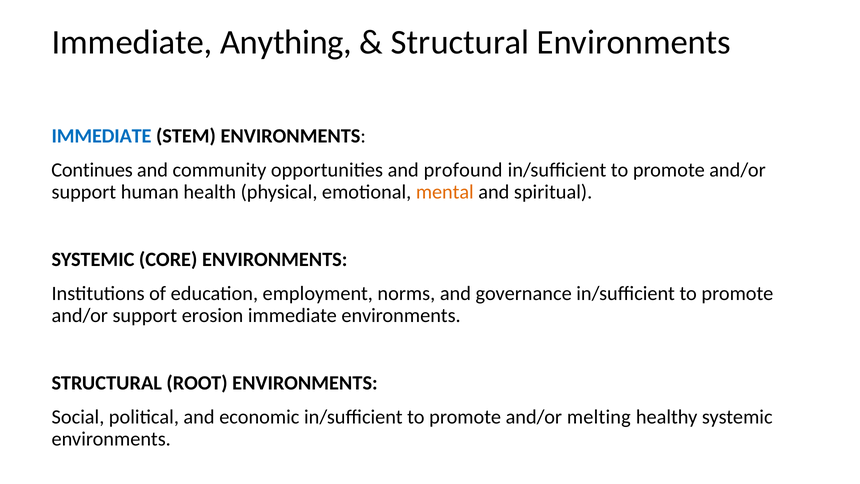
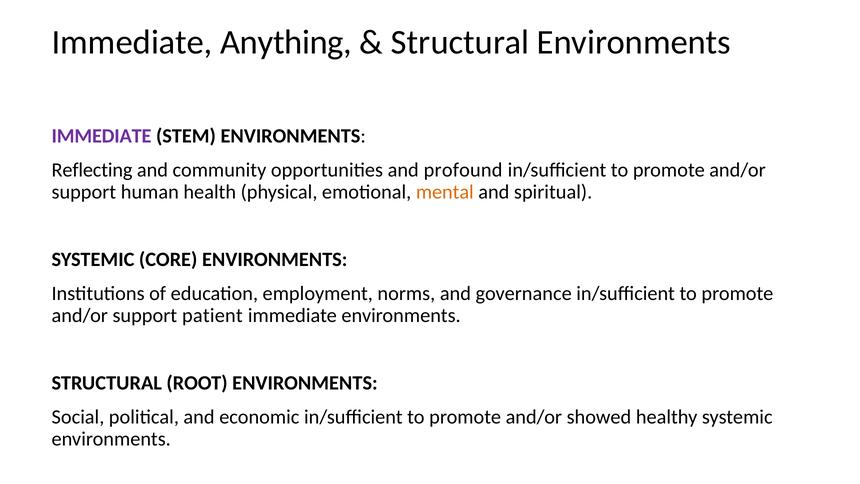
IMMEDIATE at (102, 136) colour: blue -> purple
Continues: Continues -> Reflecting
erosion: erosion -> patient
melting: melting -> showed
